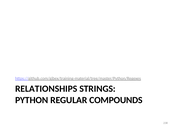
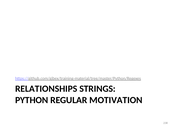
COMPOUNDS: COMPOUNDS -> MOTIVATION
